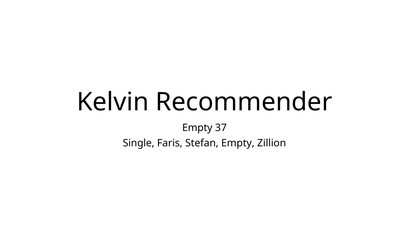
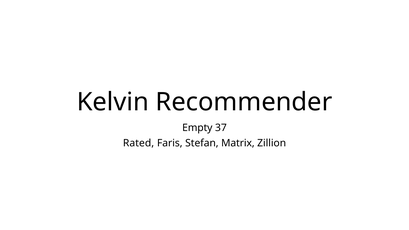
Single: Single -> Rated
Stefan Empty: Empty -> Matrix
